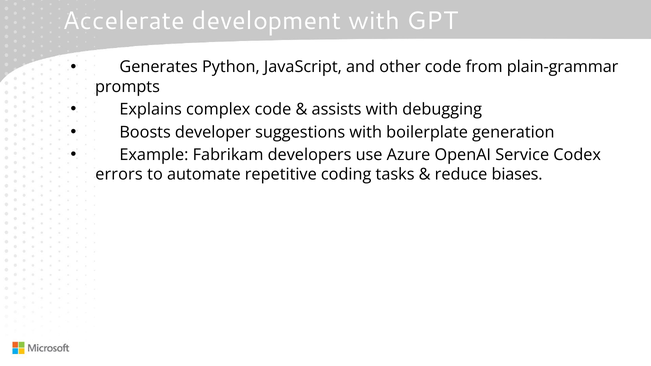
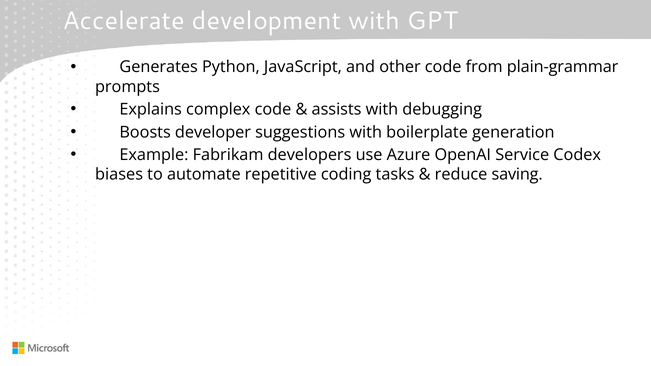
errors: errors -> biases
biases: biases -> saving
